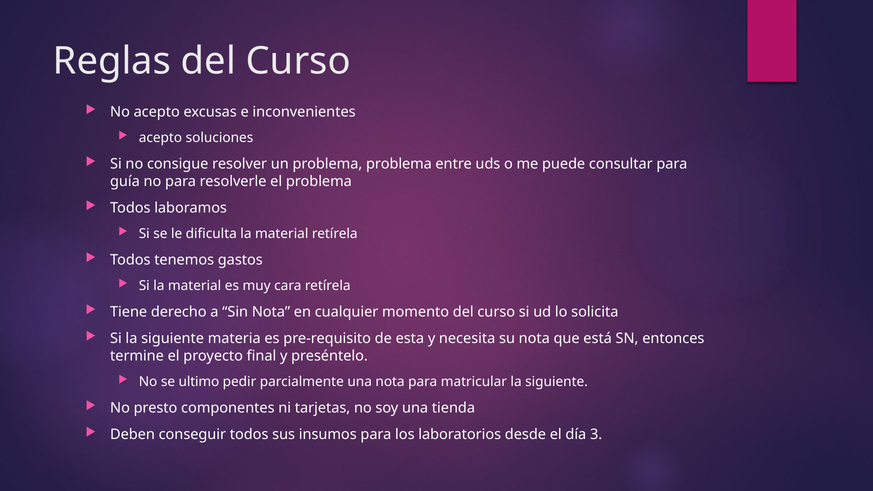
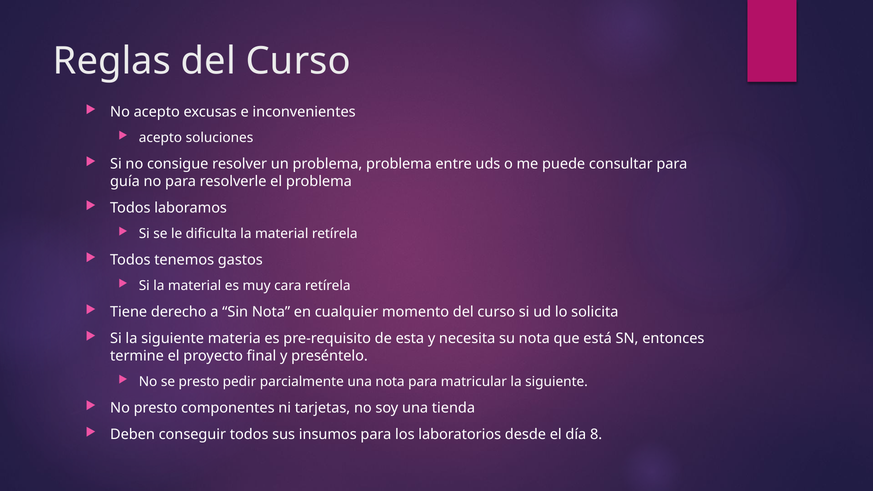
se ultimo: ultimo -> presto
3: 3 -> 8
